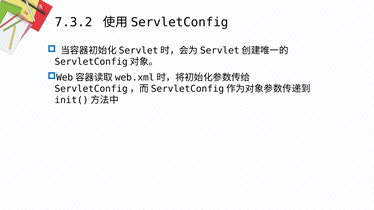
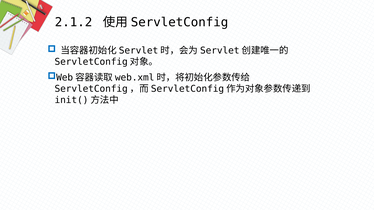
7.3.2: 7.3.2 -> 2.1.2
